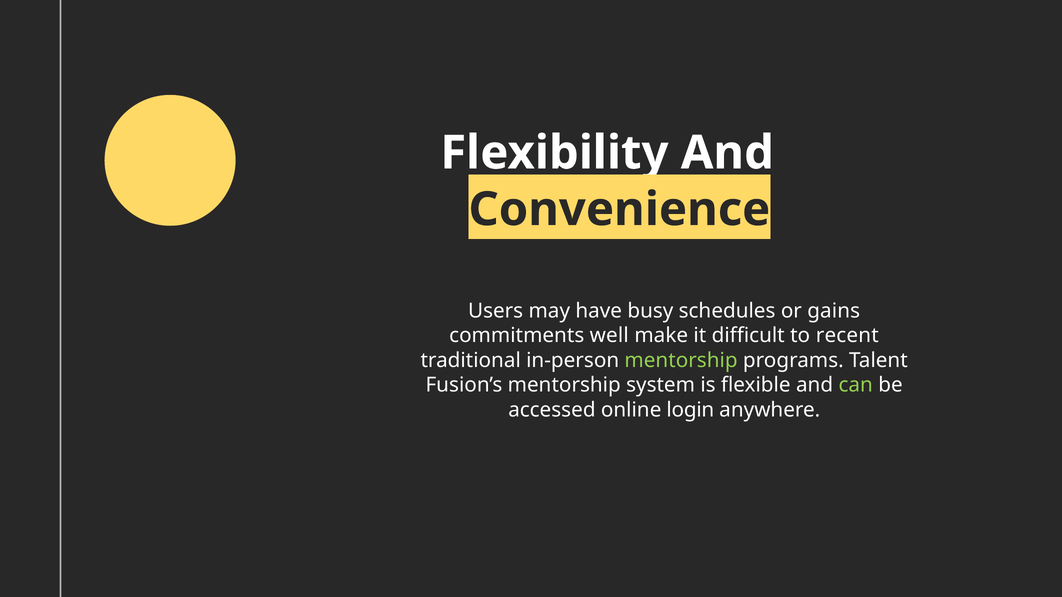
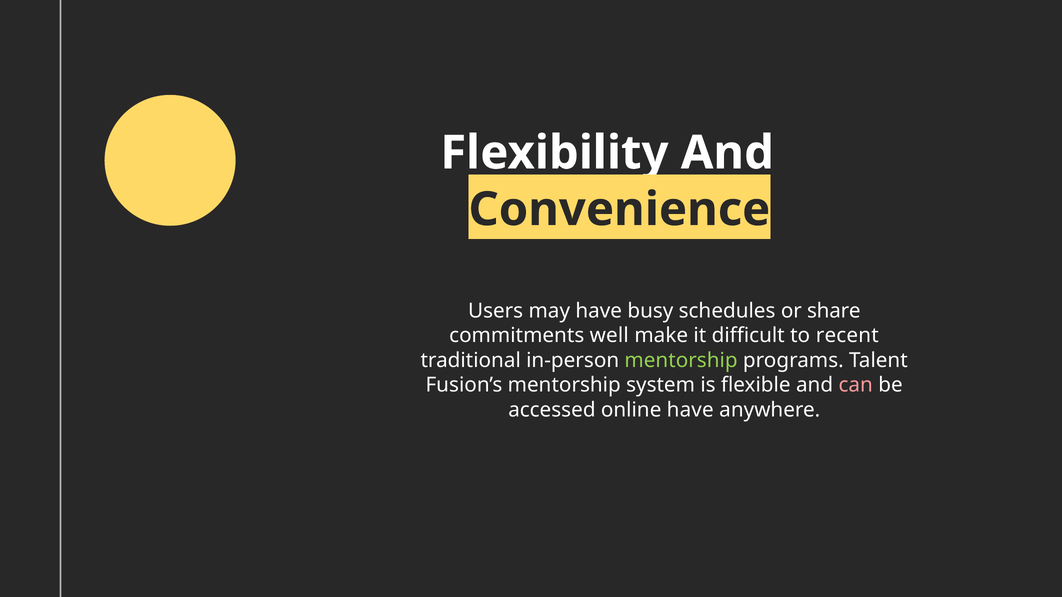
gains: gains -> share
can colour: light green -> pink
online login: login -> have
